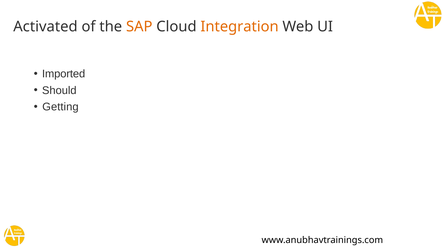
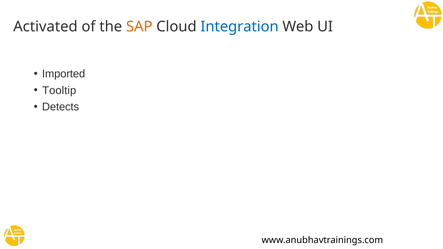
Integration colour: orange -> blue
Should: Should -> Tooltip
Getting: Getting -> Detects
